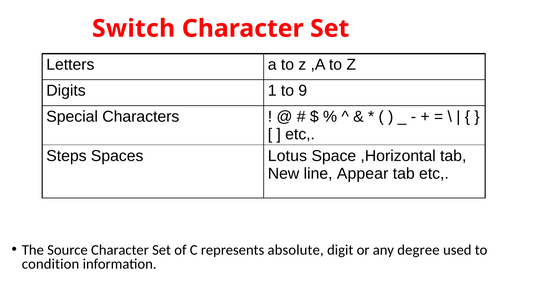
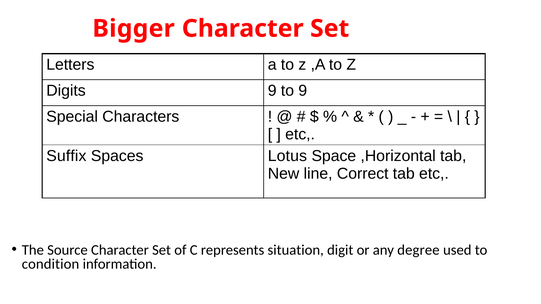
Switch: Switch -> Bigger
Digits 1: 1 -> 9
Steps: Steps -> Suffix
Appear: Appear -> Correct
absolute: absolute -> situation
